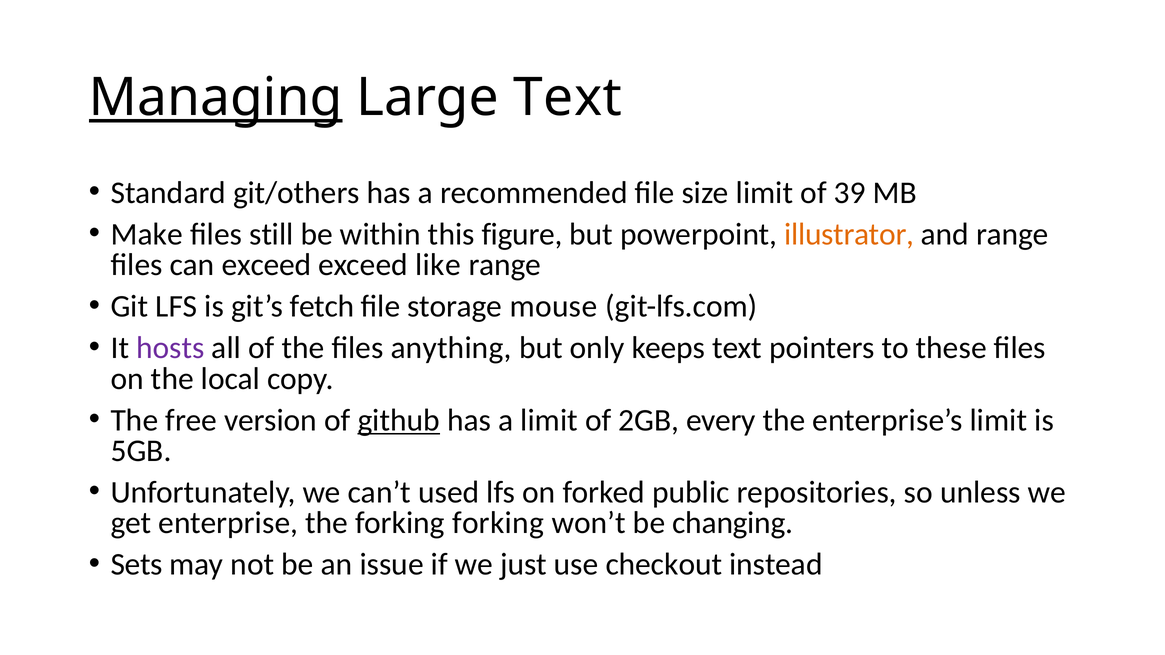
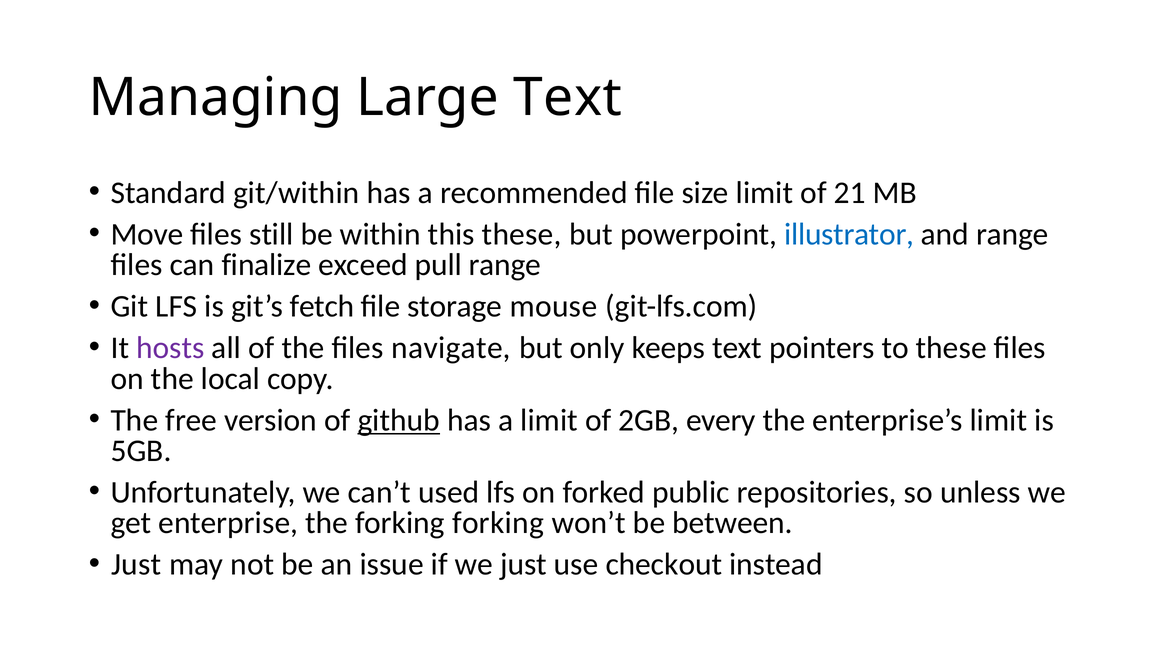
Managing underline: present -> none
git/others: git/others -> git/within
39: 39 -> 21
Make: Make -> Move
this figure: figure -> these
illustrator colour: orange -> blue
can exceed: exceed -> finalize
like: like -> pull
anything: anything -> navigate
changing: changing -> between
Sets at (137, 565): Sets -> Just
